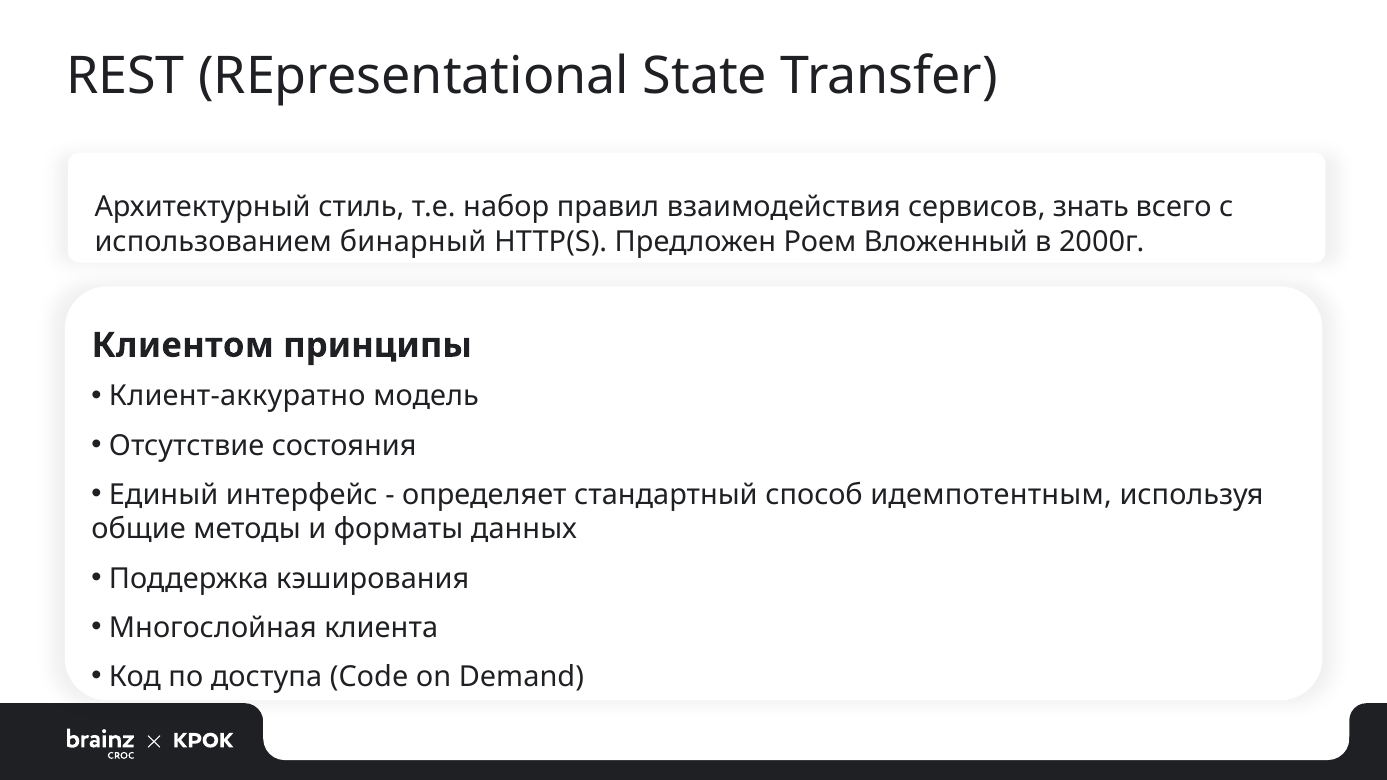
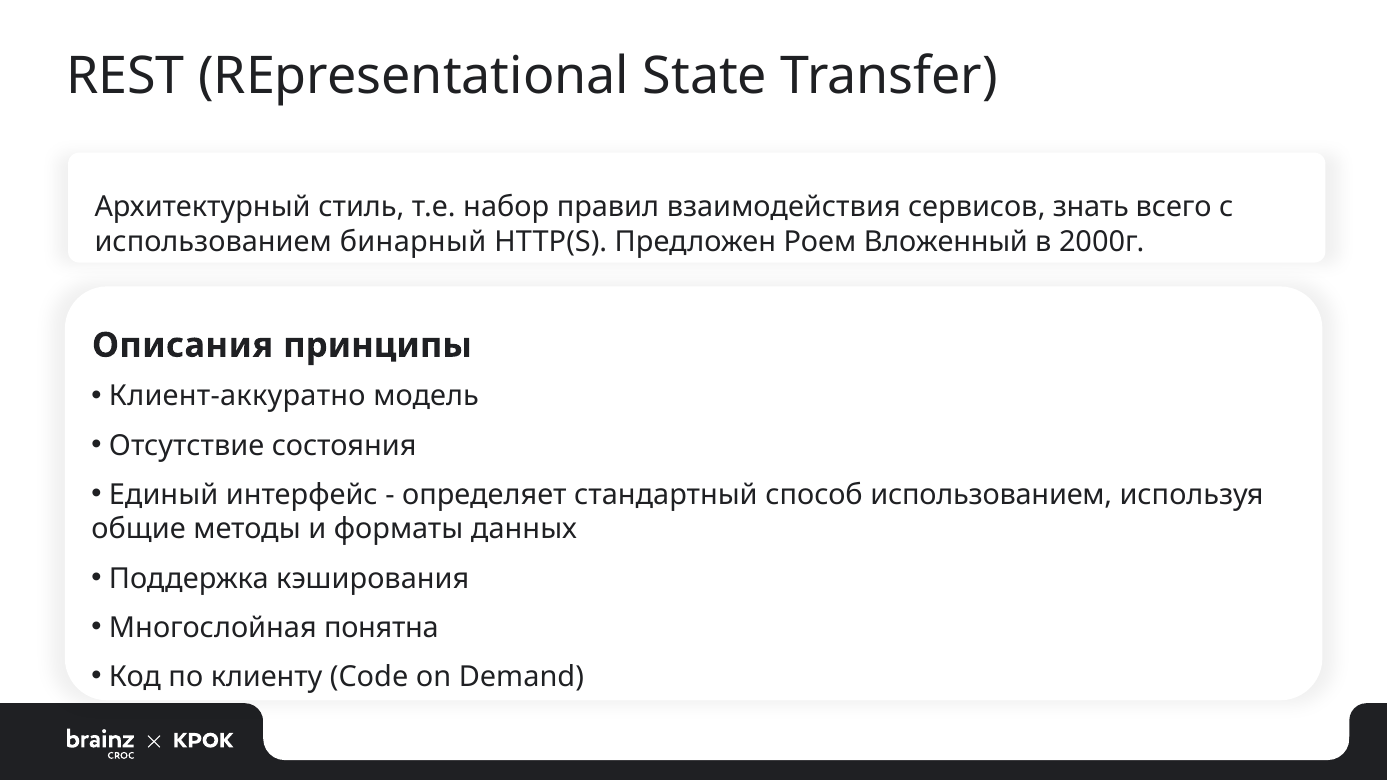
Клиентом: Клиентом -> Описания
способ идемпотентным: идемпотентным -> использованием
клиента: клиента -> понятна
доступа: доступа -> клиенту
